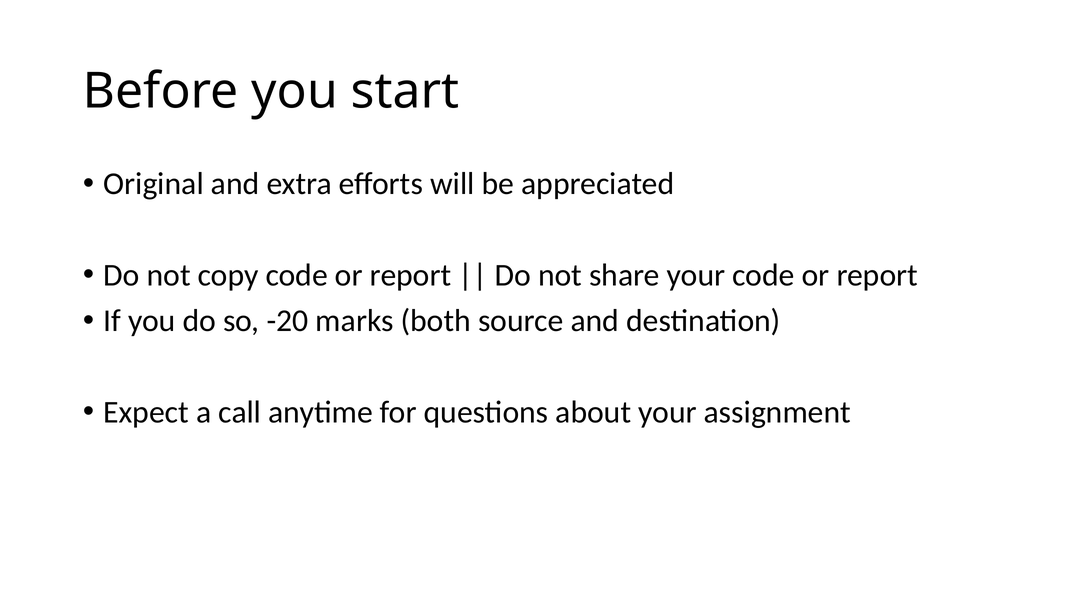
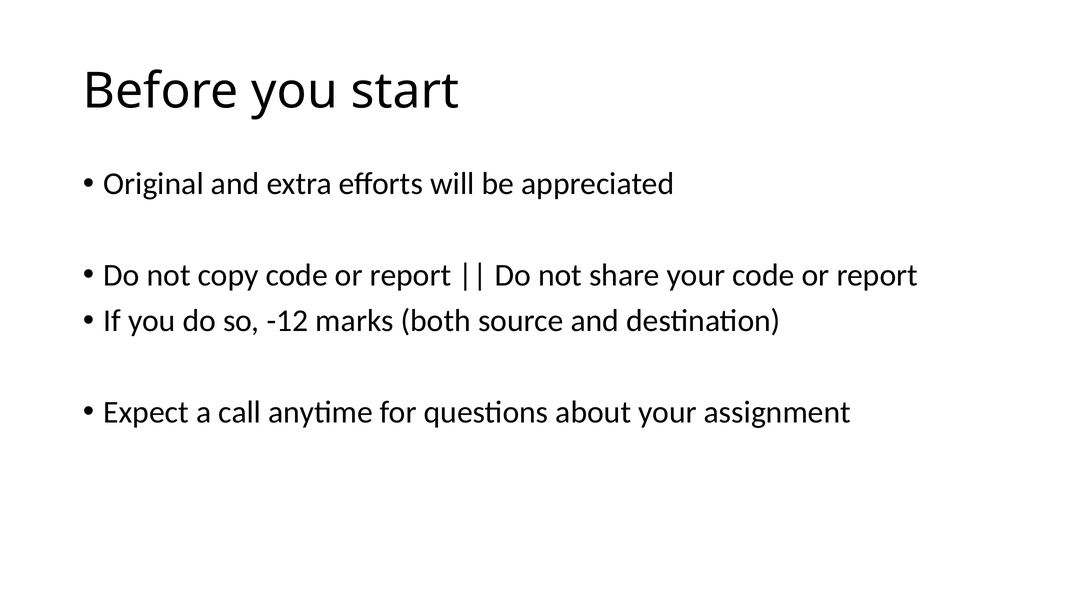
-20: -20 -> -12
